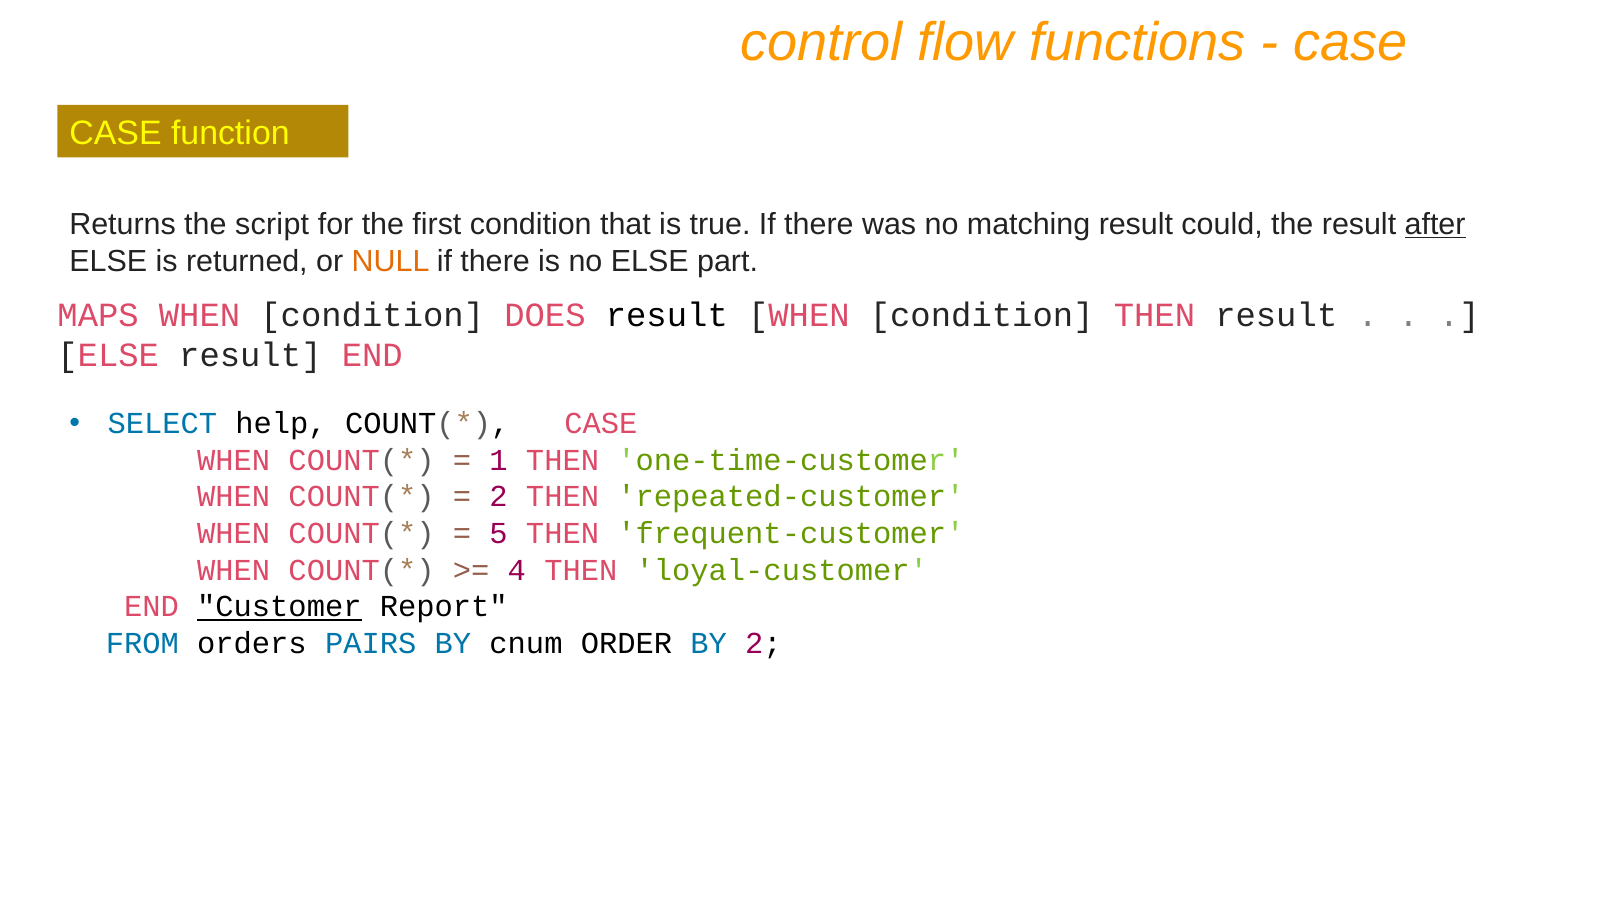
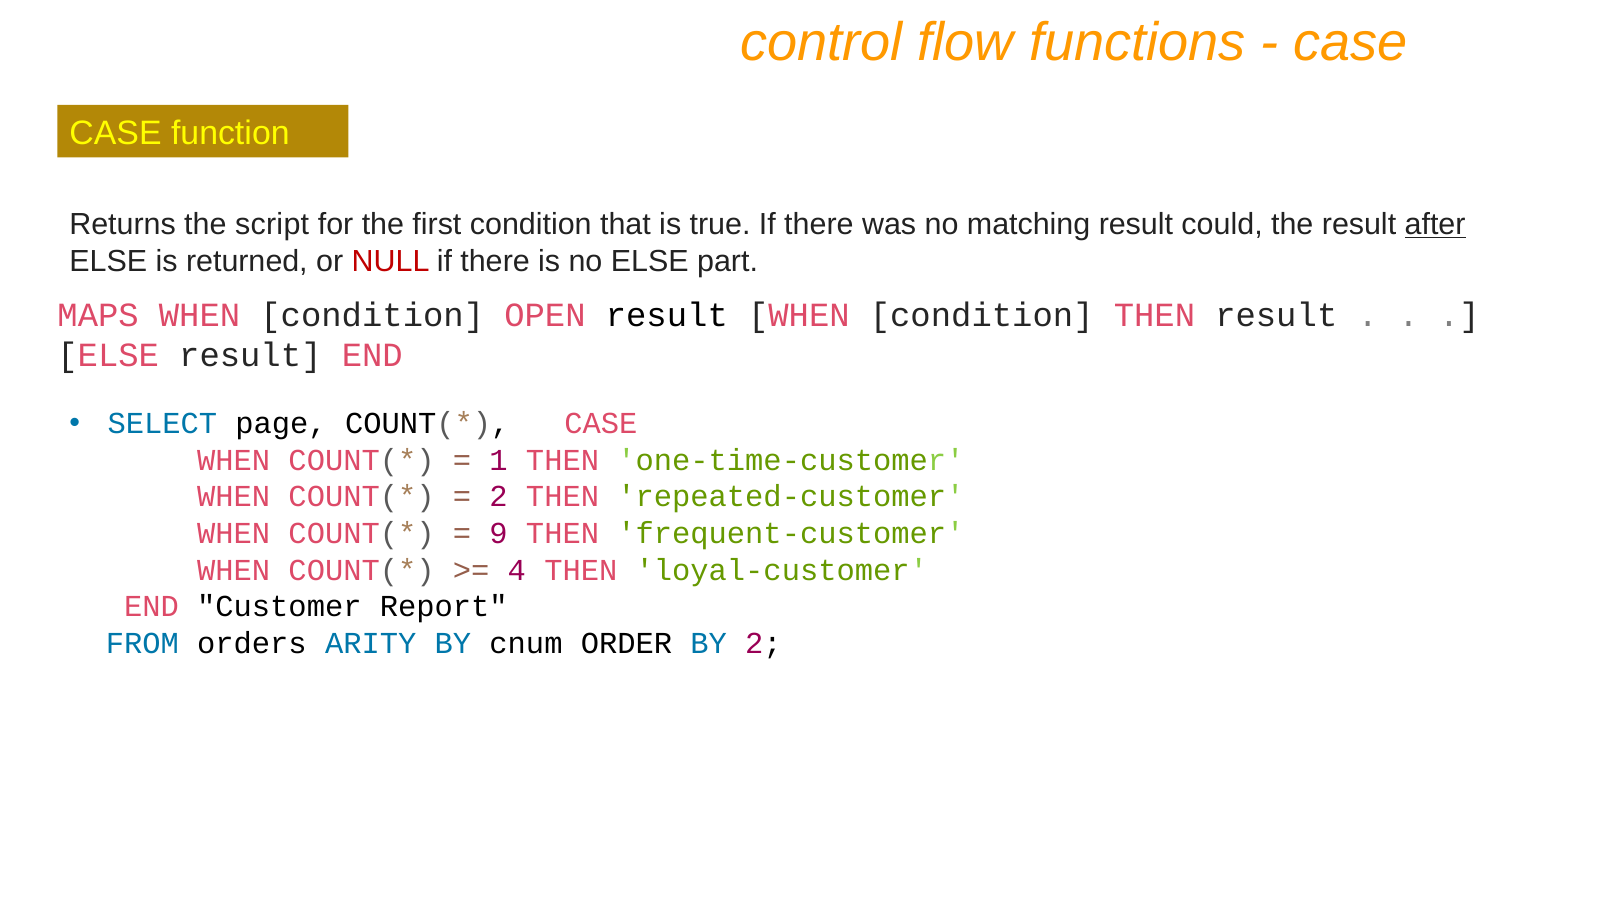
NULL colour: orange -> red
DOES: DOES -> OPEN
help: help -> page
5: 5 -> 9
Customer underline: present -> none
PAIRS: PAIRS -> ARITY
